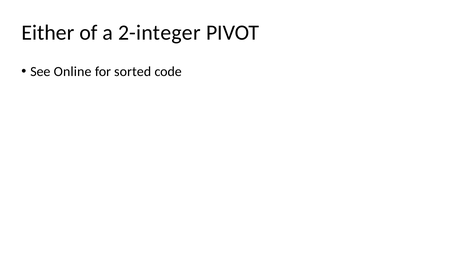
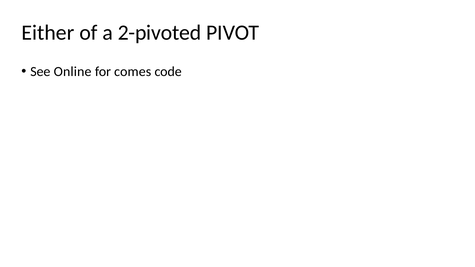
2-integer: 2-integer -> 2-pivoted
sorted: sorted -> comes
